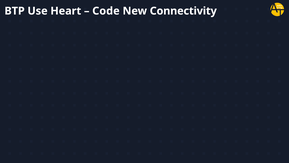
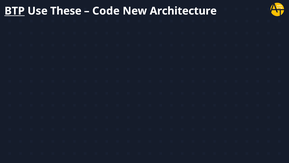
BTP underline: none -> present
Heart: Heart -> These
Connectivity: Connectivity -> Architecture
